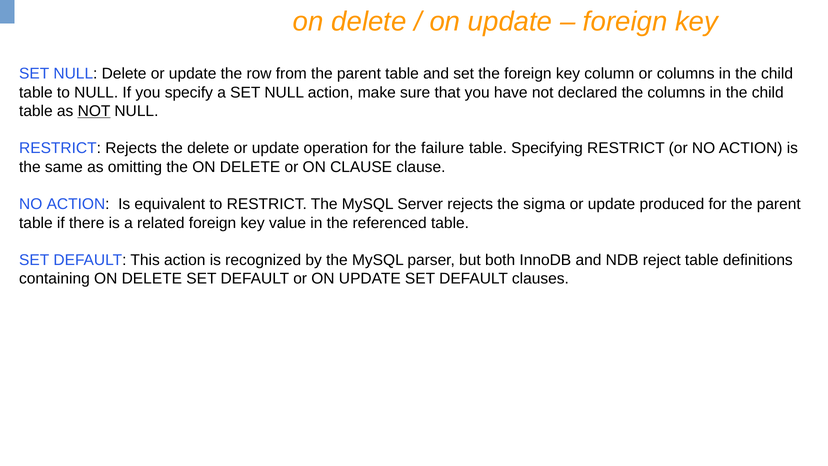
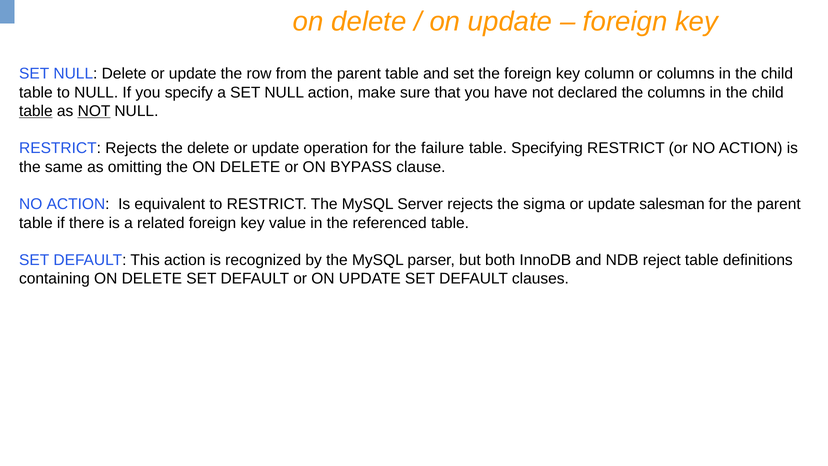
table at (36, 111) underline: none -> present
ON CLAUSE: CLAUSE -> BYPASS
produced: produced -> salesman
